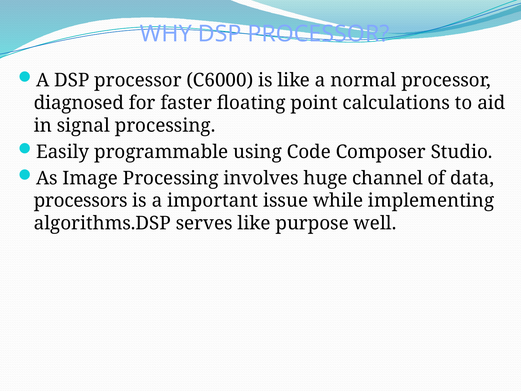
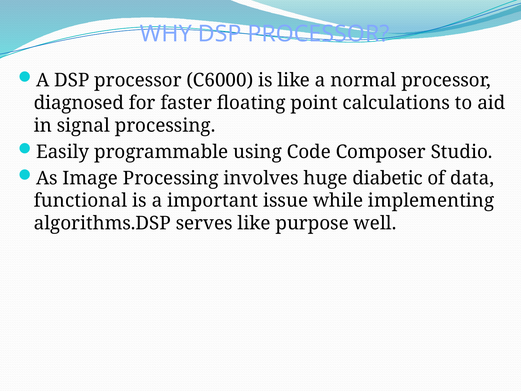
channel: channel -> diabetic
processors: processors -> functional
